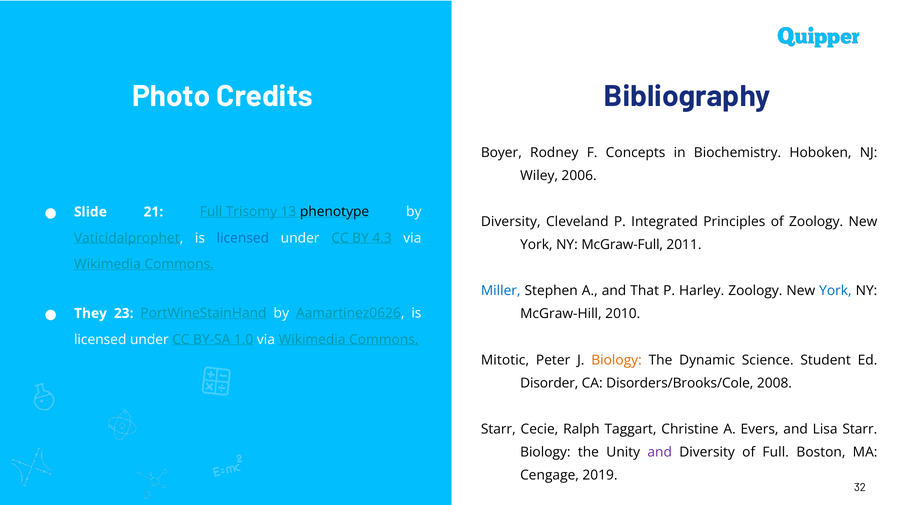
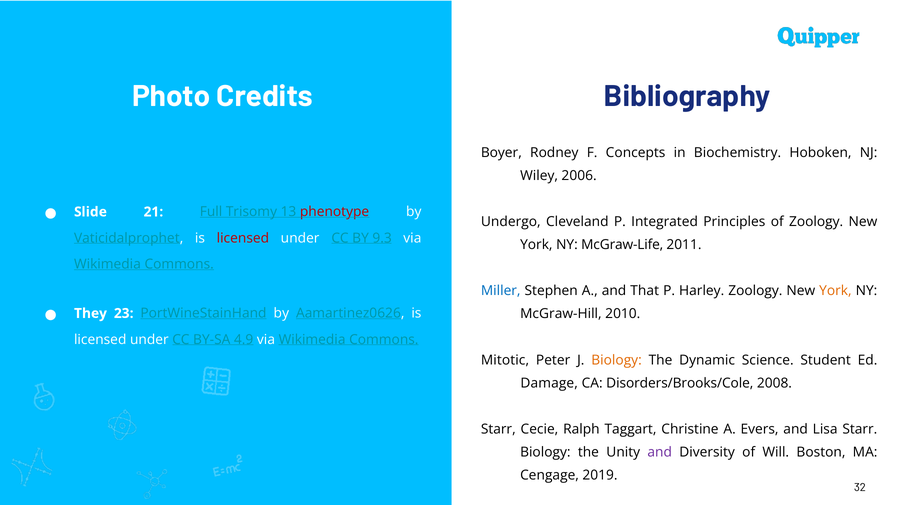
phenotype colour: black -> red
Diversity at (511, 222): Diversity -> Undergo
licensed at (243, 238) colour: blue -> red
4.3: 4.3 -> 9.3
McGraw-Full: McGraw-Full -> McGraw-Life
York at (835, 291) colour: blue -> orange
1.0: 1.0 -> 4.9
Disorder: Disorder -> Damage
of Full: Full -> Will
